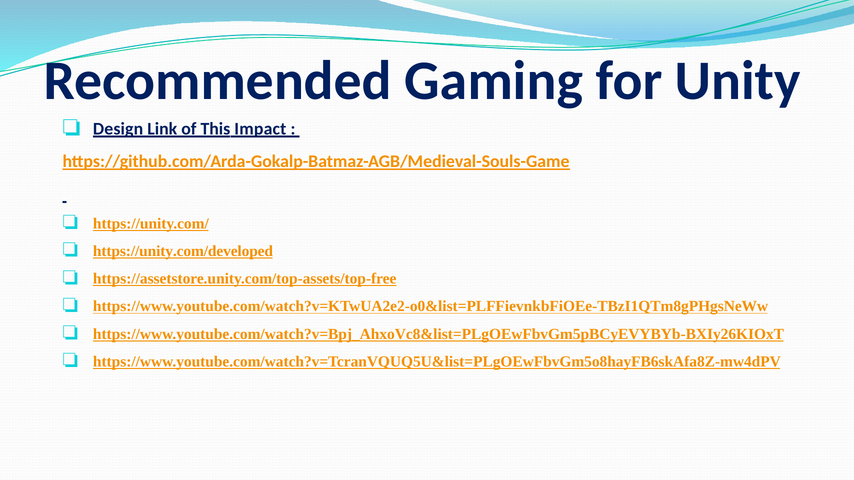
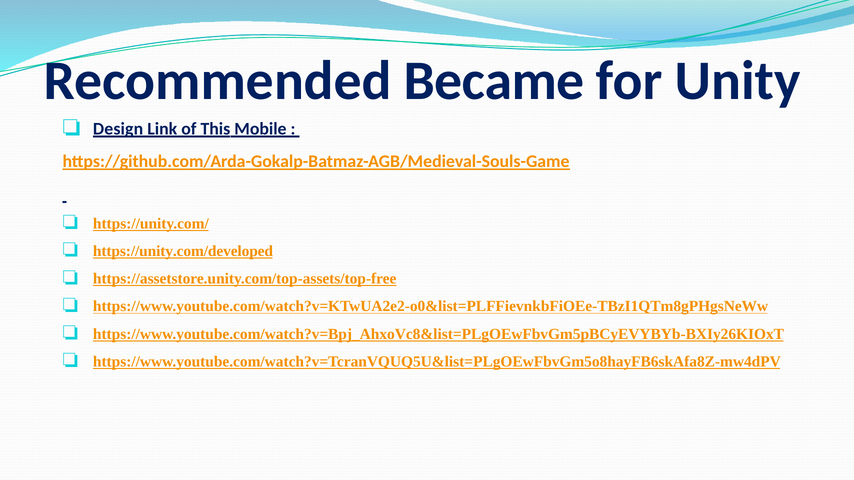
Gaming: Gaming -> Became
Impact: Impact -> Mobile
